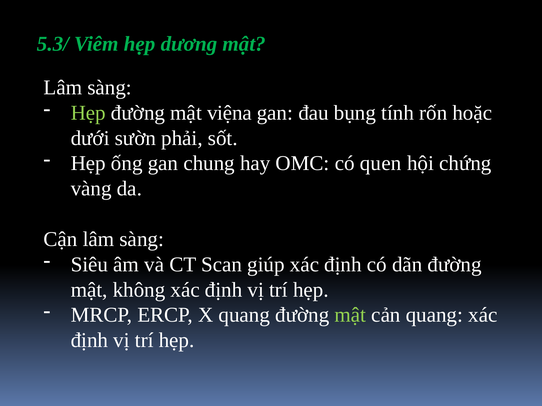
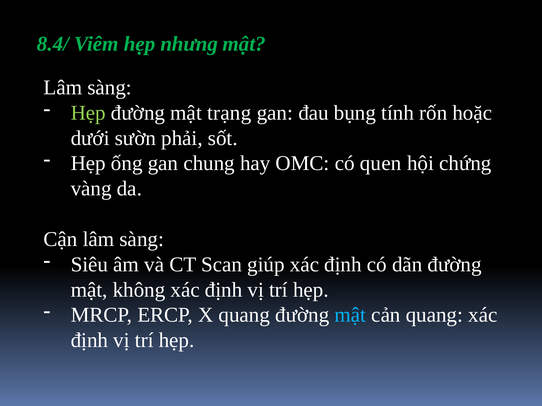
5.3/: 5.3/ -> 8.4/
dương: dương -> nhưng
việna: việna -> trạng
mật at (350, 315) colour: light green -> light blue
